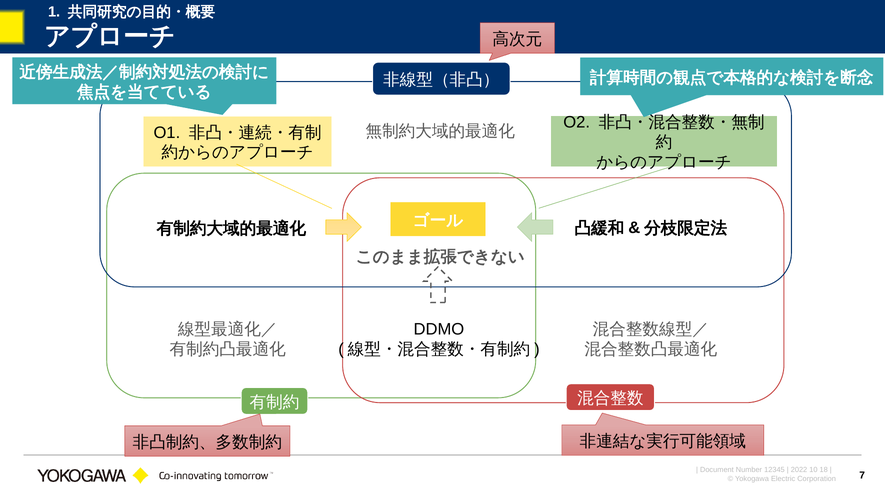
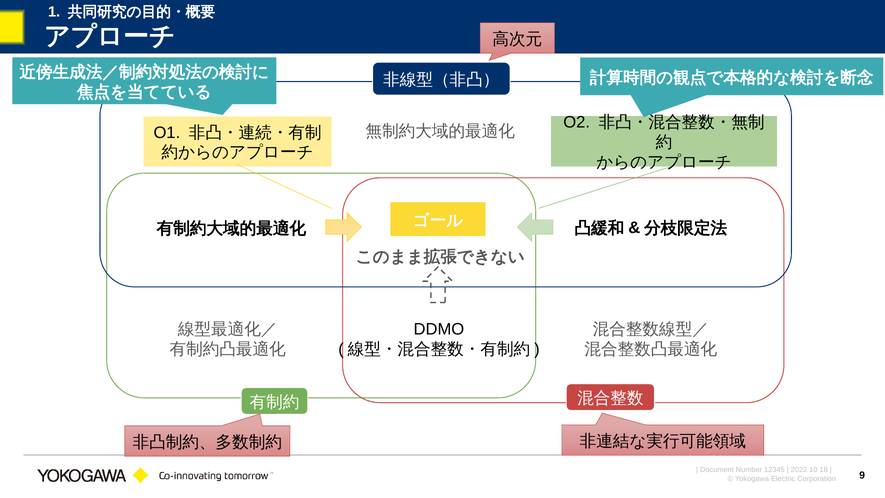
7: 7 -> 9
